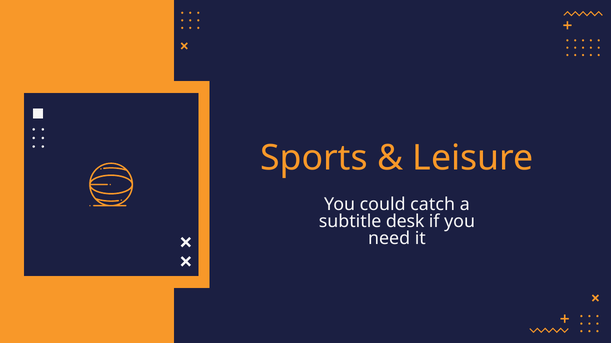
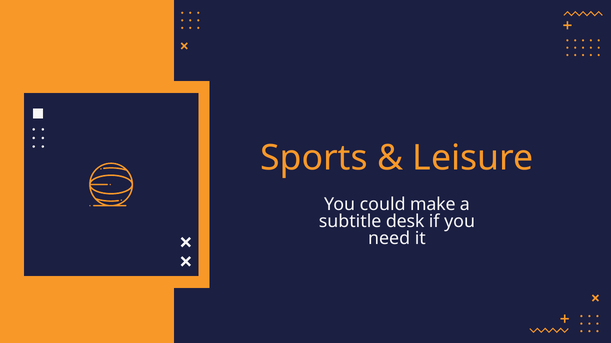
catch: catch -> make
